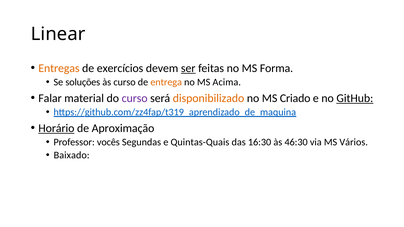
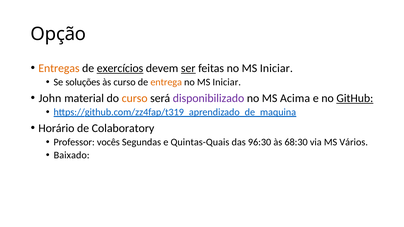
Linear: Linear -> Opção
exercícios underline: none -> present
feitas no MS Forma: Forma -> Iniciar
Acima at (227, 82): Acima -> Iniciar
Falar: Falar -> John
curso at (135, 98) colour: purple -> orange
disponibilizado colour: orange -> purple
Criado: Criado -> Acima
Horário underline: present -> none
Aproximação: Aproximação -> Colaboratory
16:30: 16:30 -> 96:30
46:30: 46:30 -> 68:30
